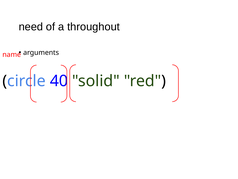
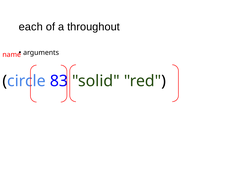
need: need -> each
40: 40 -> 83
